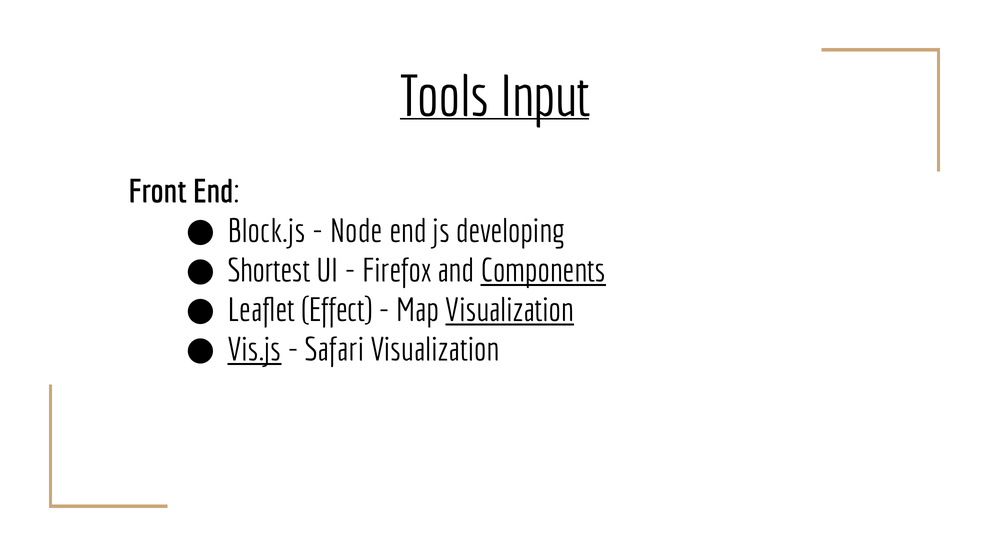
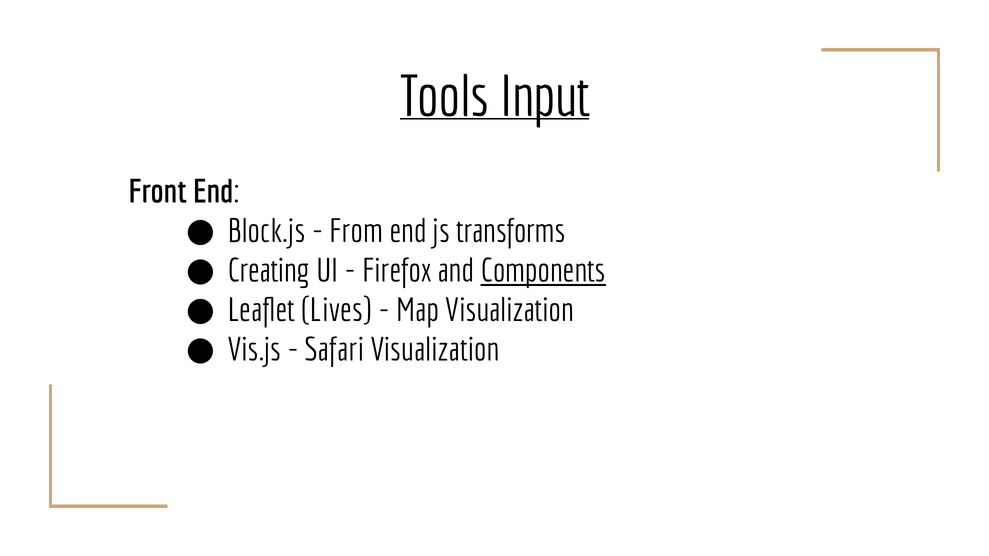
Node: Node -> From
developing: developing -> transforms
Shortest: Shortest -> Creating
Effect: Effect -> Lives
Visualization at (510, 311) underline: present -> none
Vis.js underline: present -> none
